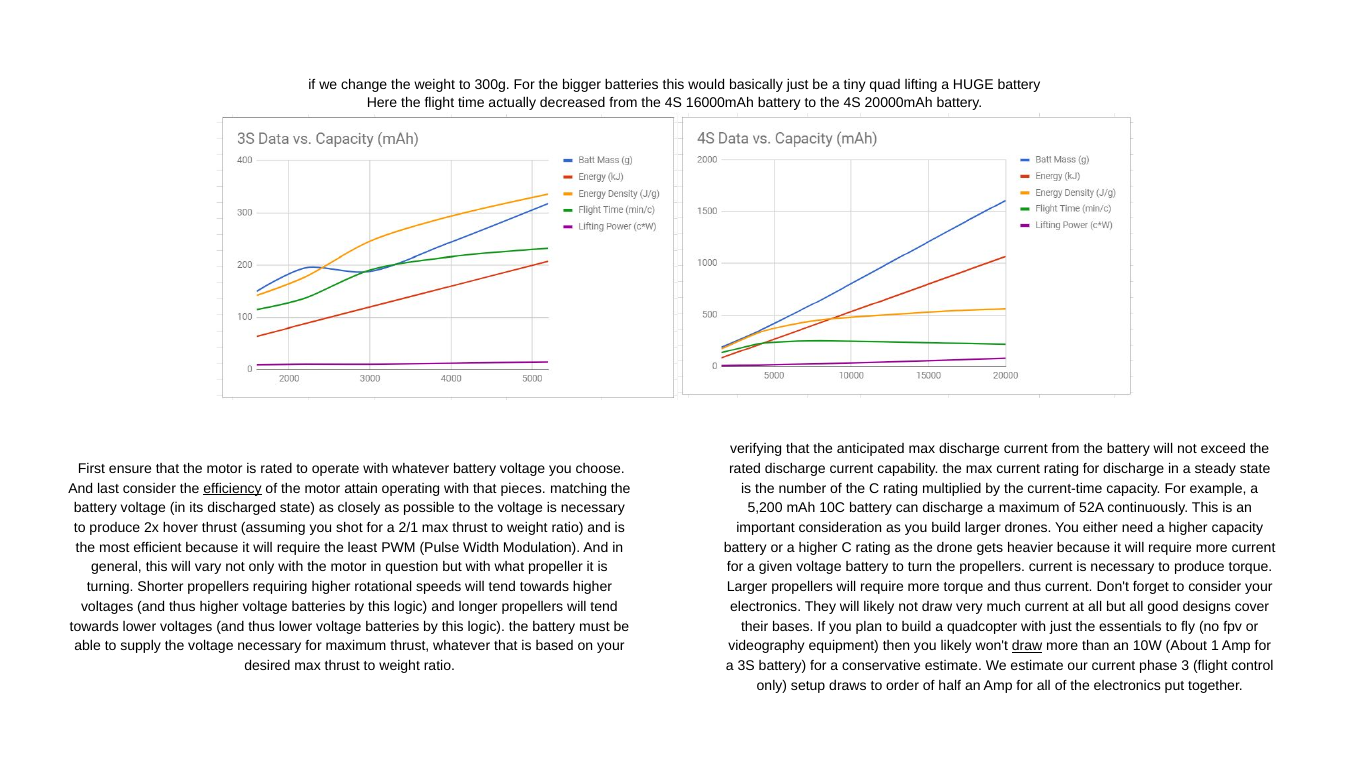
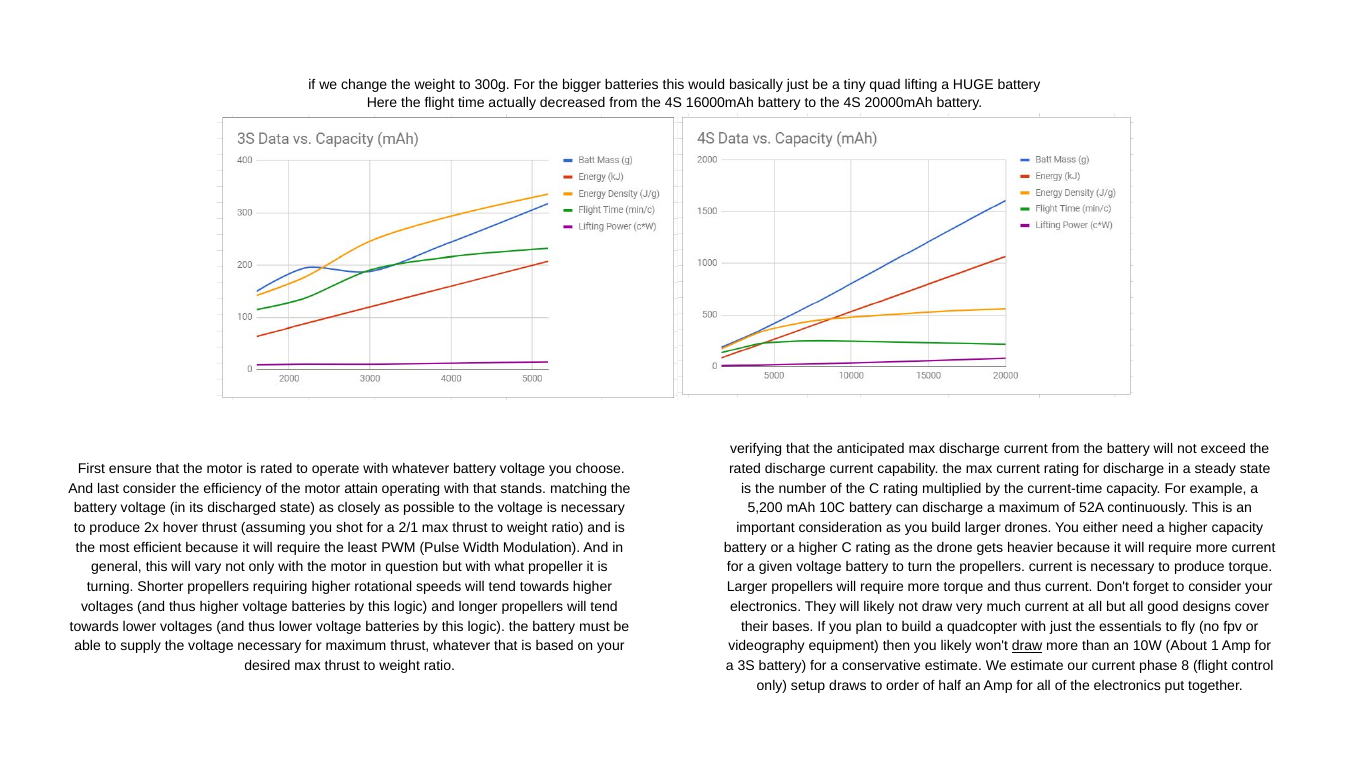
efficiency underline: present -> none
pieces: pieces -> stands
3: 3 -> 8
